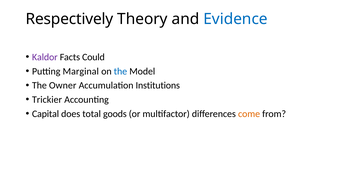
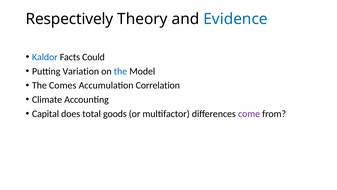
Kaldor colour: purple -> blue
Marginal: Marginal -> Variation
Owner: Owner -> Comes
Institutions: Institutions -> Correlation
Trickier: Trickier -> Climate
come colour: orange -> purple
